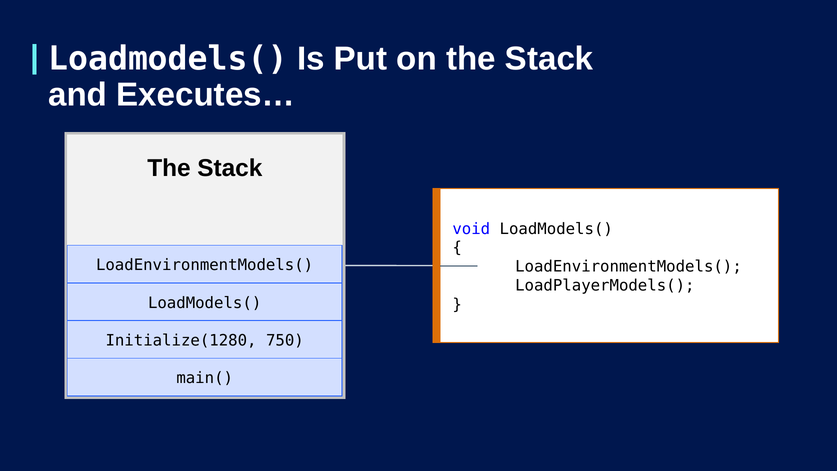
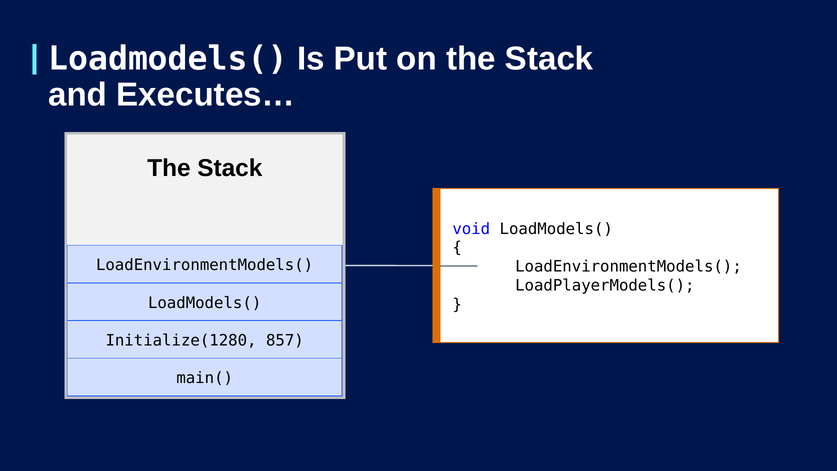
750: 750 -> 857
